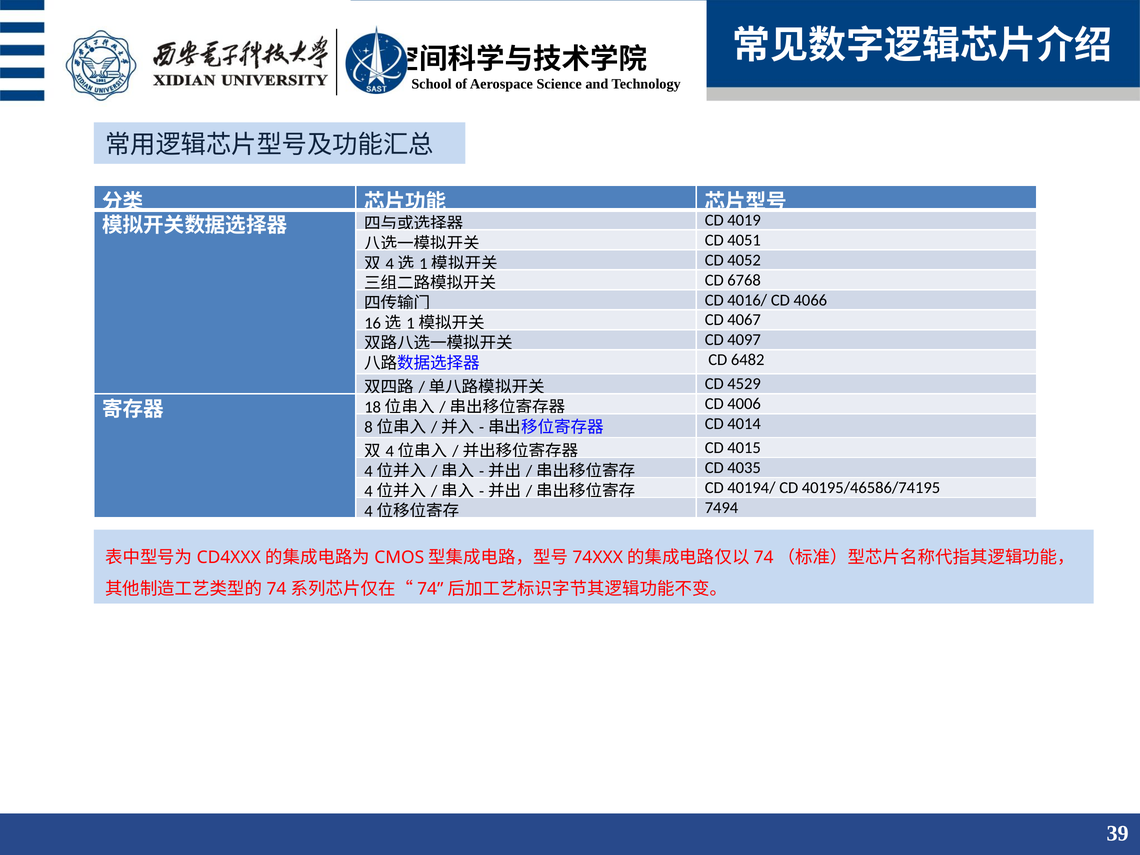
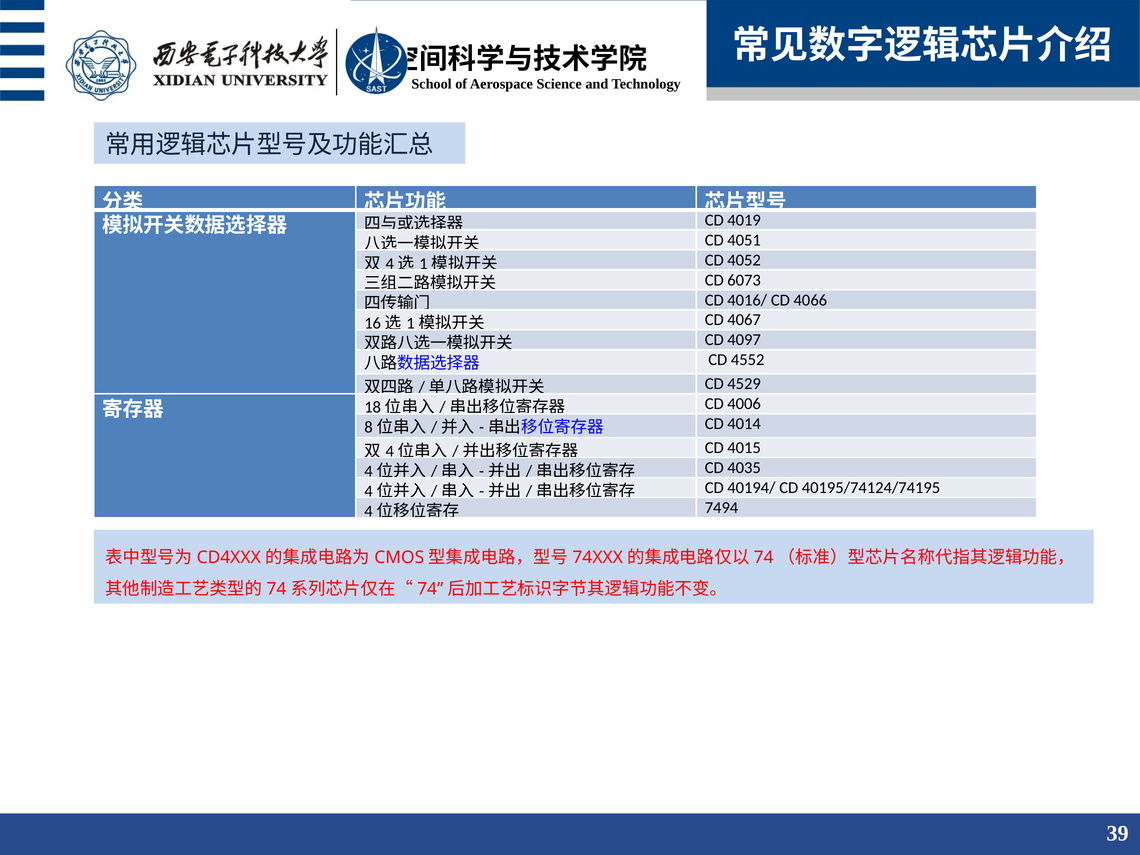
6768: 6768 -> 6073
6482: 6482 -> 4552
40195/46586/74195: 40195/46586/74195 -> 40195/74124/74195
